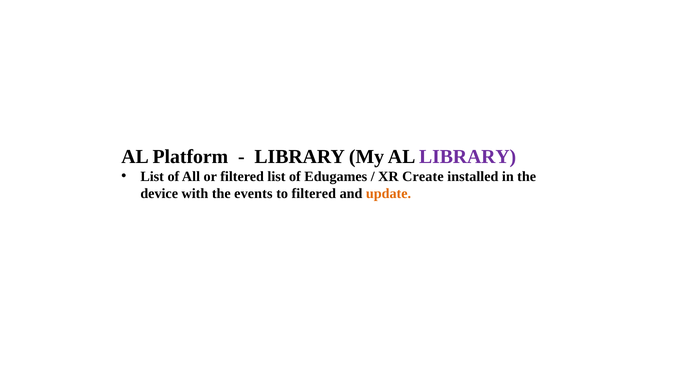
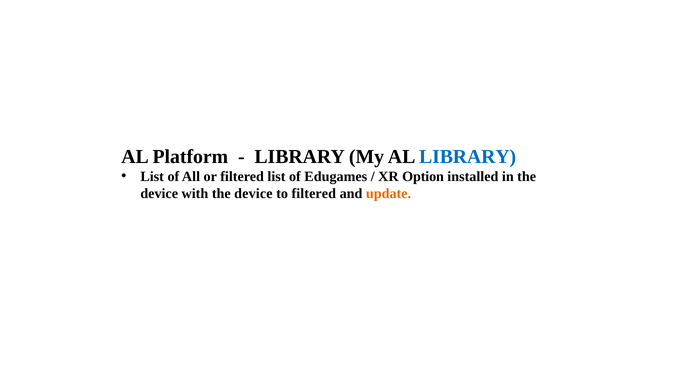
LIBRARY at (468, 156) colour: purple -> blue
Create: Create -> Option
with the events: events -> device
